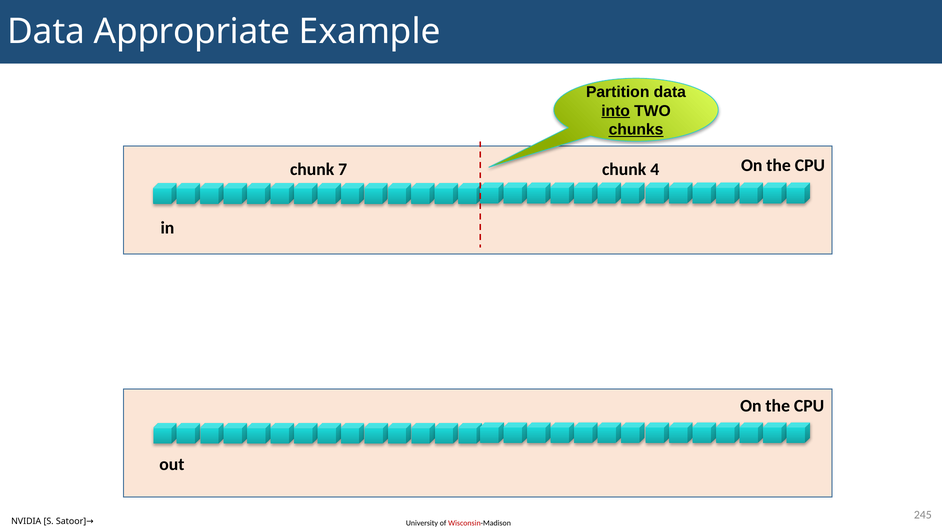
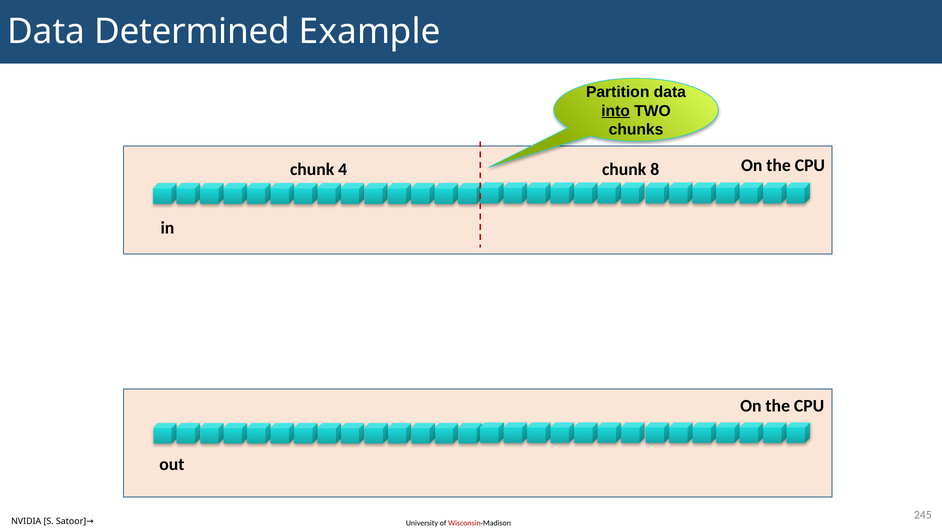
Appropriate: Appropriate -> Determined
chunks underline: present -> none
7: 7 -> 4
4: 4 -> 8
